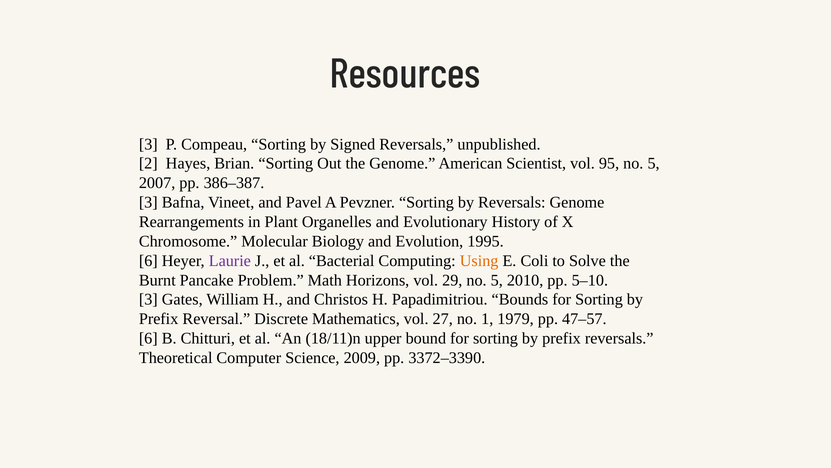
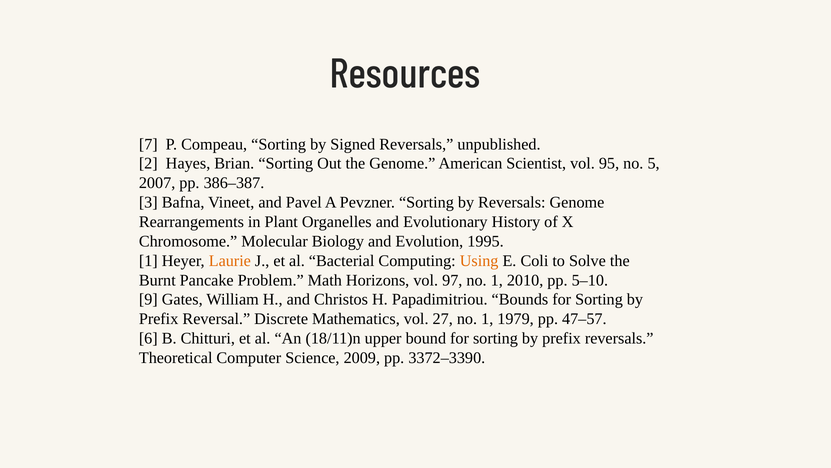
3 at (148, 144): 3 -> 7
6 at (148, 260): 6 -> 1
Laurie colour: purple -> orange
29: 29 -> 97
5 at (497, 280): 5 -> 1
3 at (148, 299): 3 -> 9
